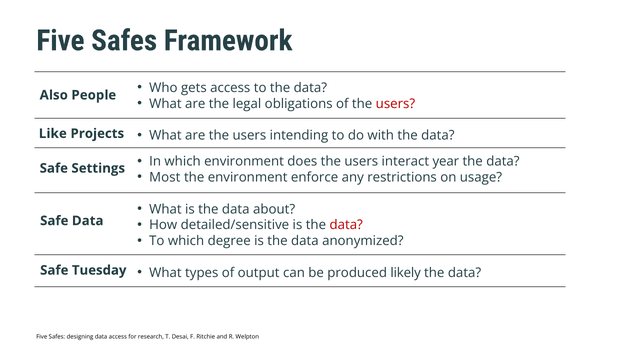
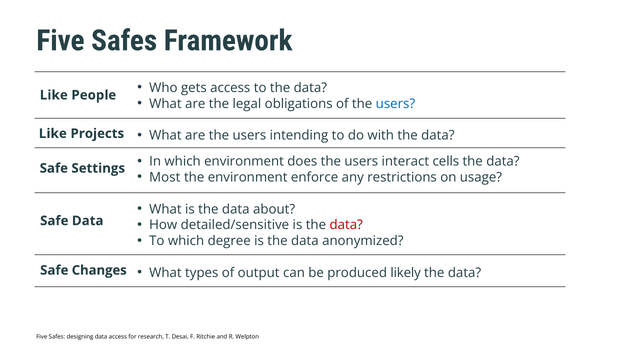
Also at (54, 95): Also -> Like
users at (395, 104) colour: red -> blue
year: year -> cells
Tuesday: Tuesday -> Changes
